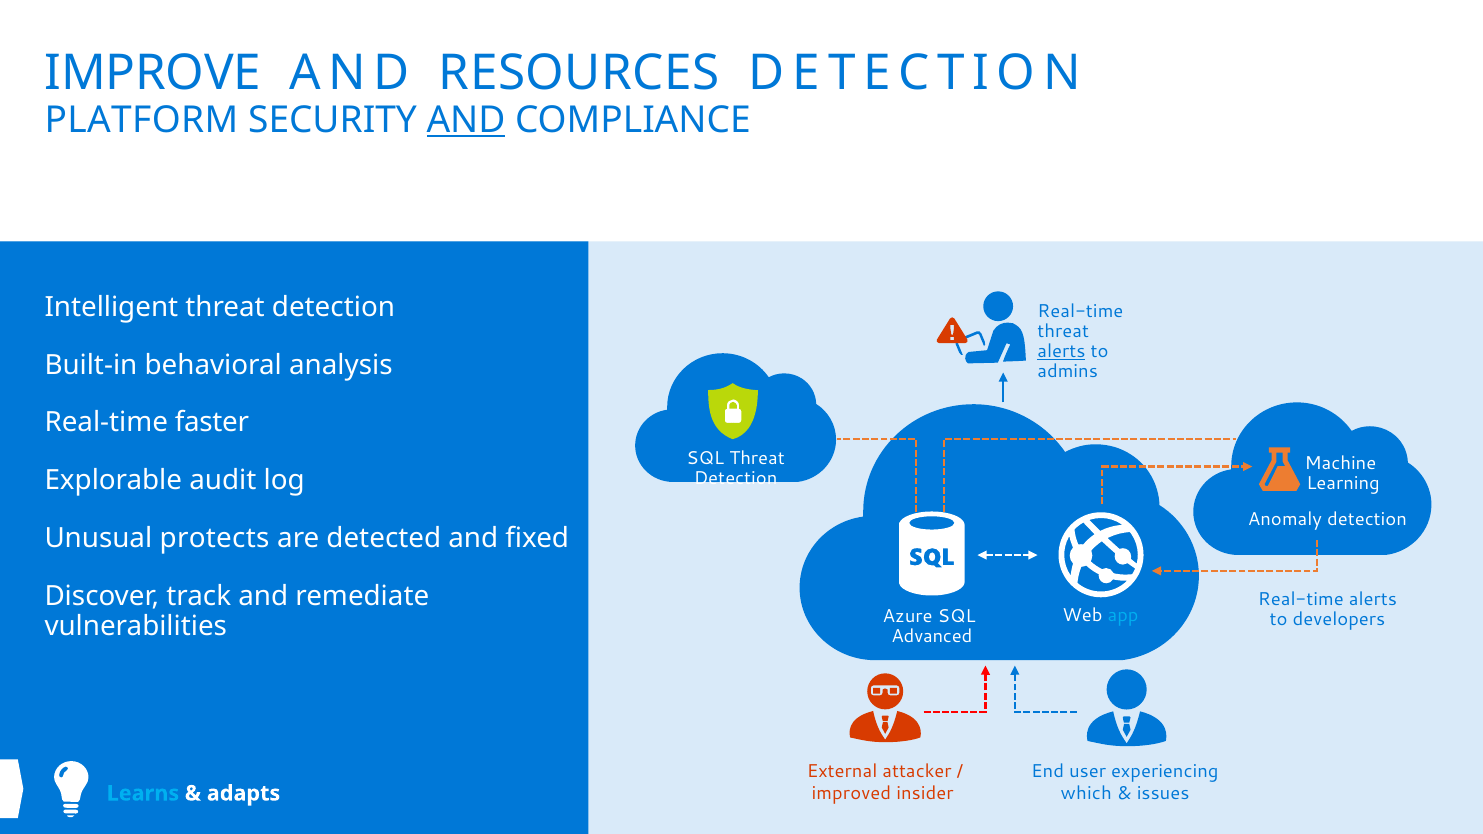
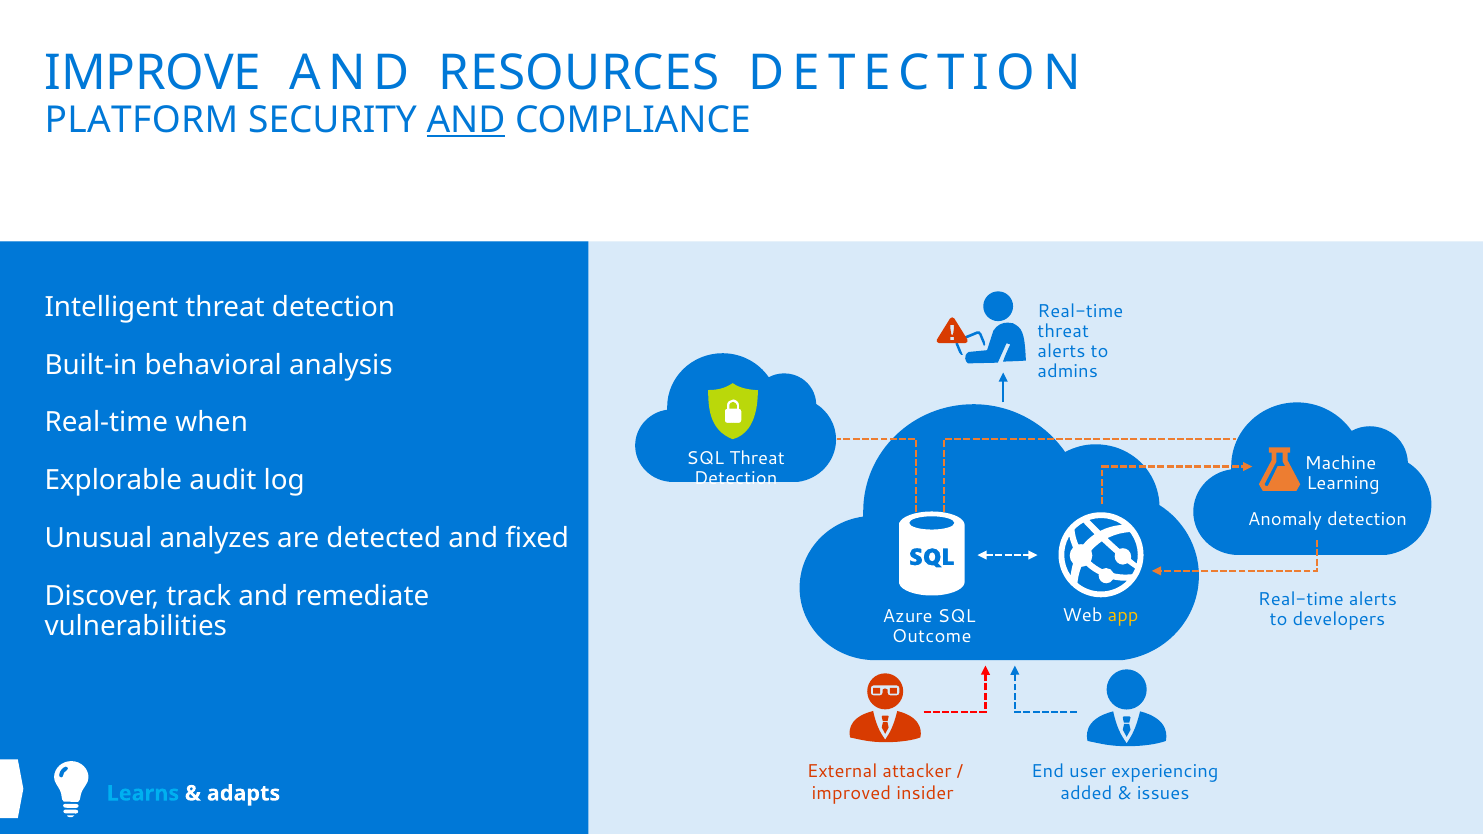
alerts at (1061, 352) underline: present -> none
faster: faster -> when
protects: protects -> analyzes
app colour: light blue -> yellow
Advanced: Advanced -> Outcome
which: which -> added
